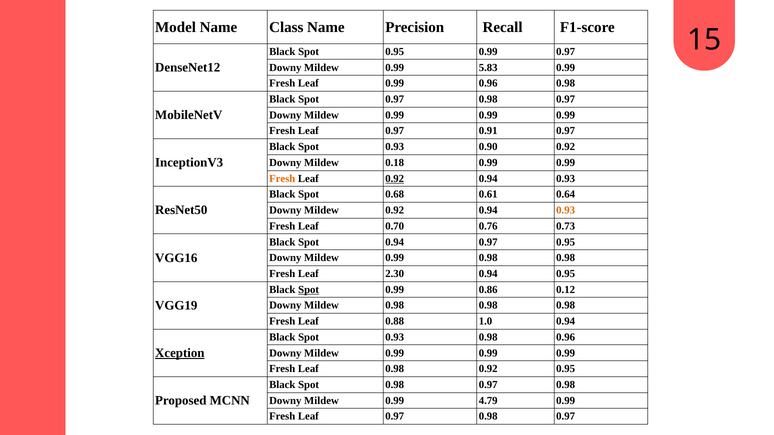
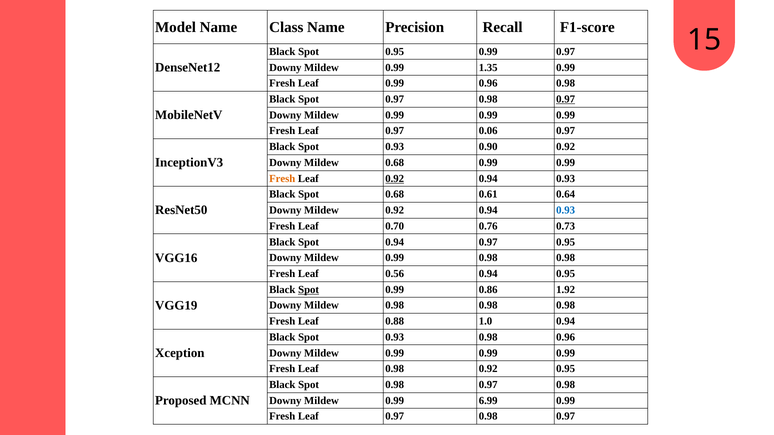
5.83: 5.83 -> 1.35
0.97 at (566, 99) underline: none -> present
0.91: 0.91 -> 0.06
Mildew 0.18: 0.18 -> 0.68
0.93 at (566, 210) colour: orange -> blue
2.30: 2.30 -> 0.56
0.12: 0.12 -> 1.92
Xception underline: present -> none
4.79: 4.79 -> 6.99
